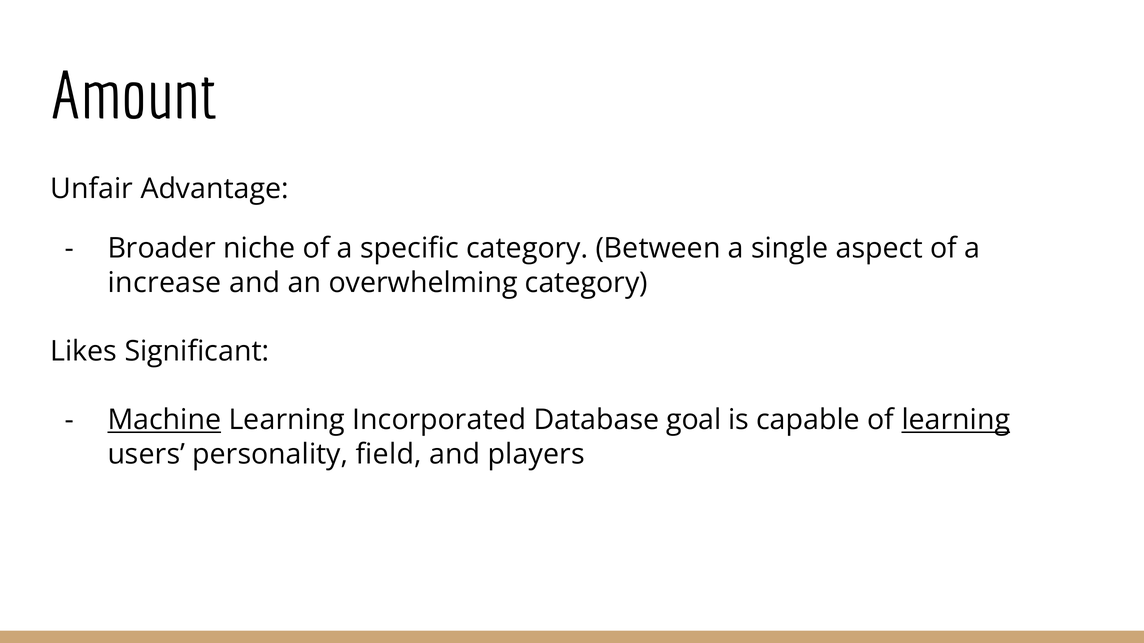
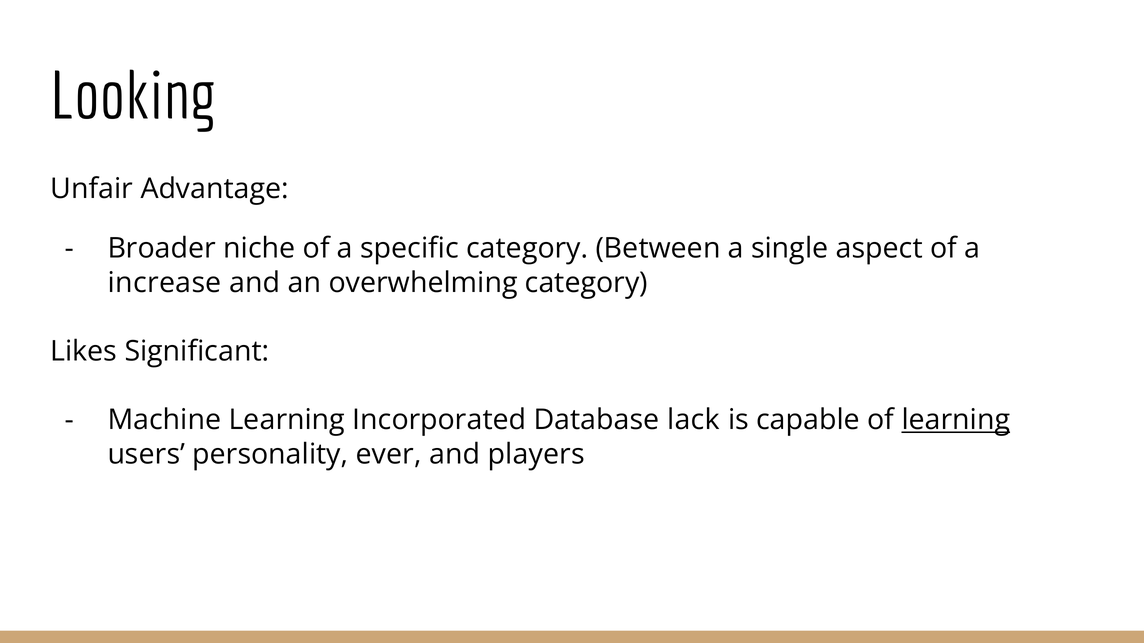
Amount: Amount -> Looking
Machine underline: present -> none
goal: goal -> lack
field: field -> ever
